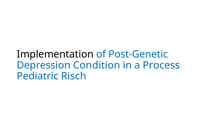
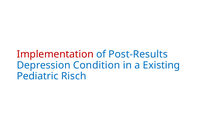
Implementation colour: black -> red
Post-Genetic: Post-Genetic -> Post-Results
Process: Process -> Existing
